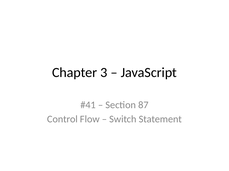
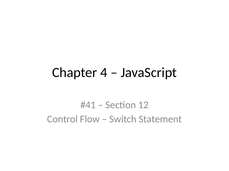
3: 3 -> 4
87: 87 -> 12
